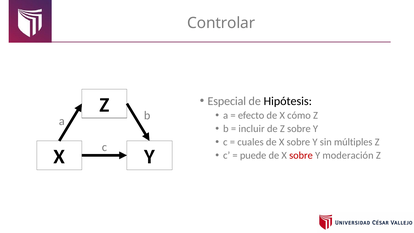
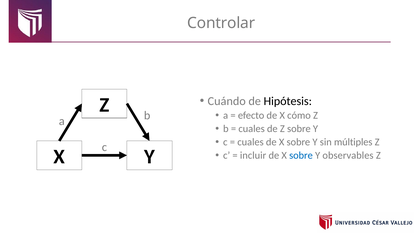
Especial: Especial -> Cuándo
incluir at (252, 129): incluir -> cuales
puede: puede -> incluir
sobre at (301, 155) colour: red -> blue
moderación: moderación -> observables
